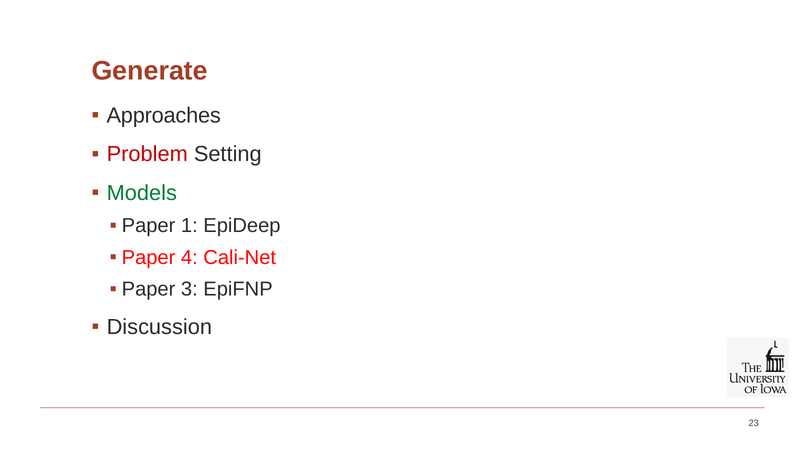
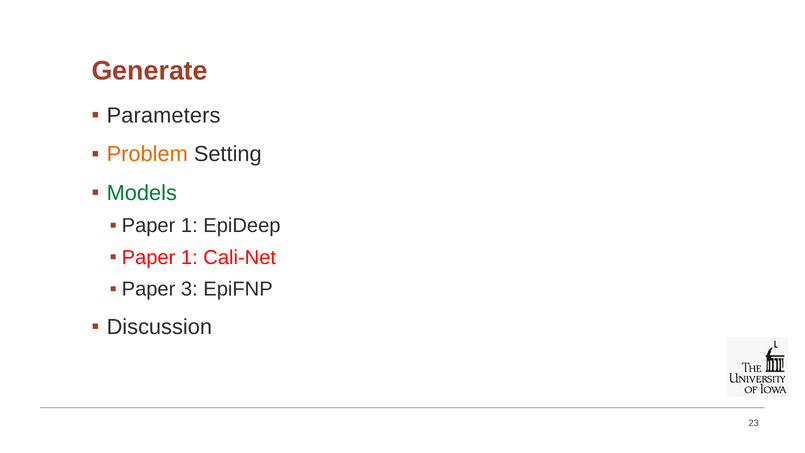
Approaches: Approaches -> Parameters
Problem colour: red -> orange
4 at (189, 257): 4 -> 1
